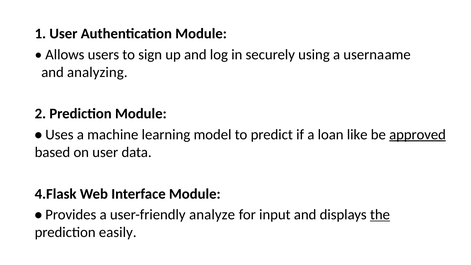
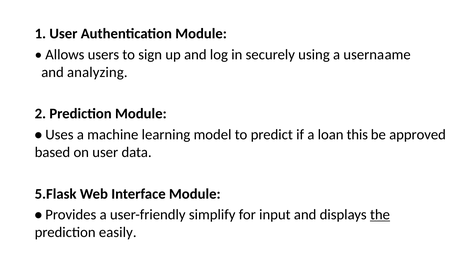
like: like -> this
approved underline: present -> none
4.Flask: 4.Flask -> 5.Flask
analyze: analyze -> simplify
